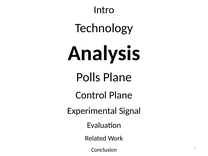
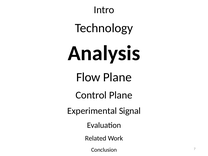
Polls: Polls -> Flow
